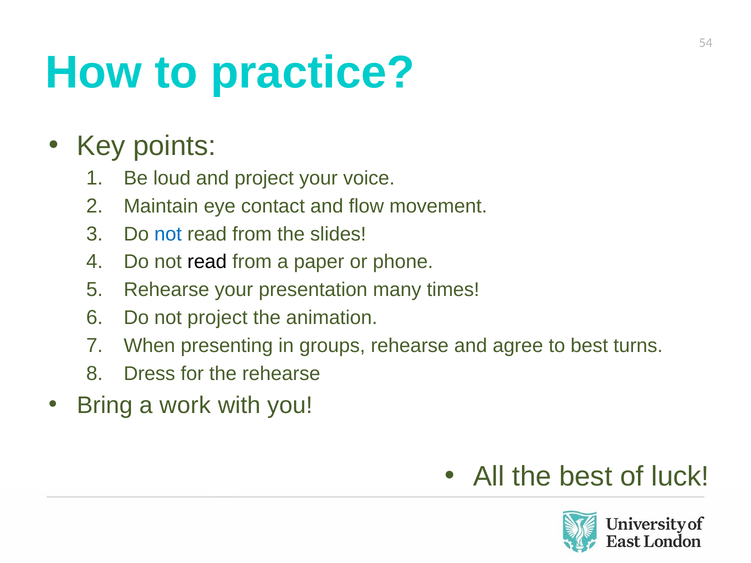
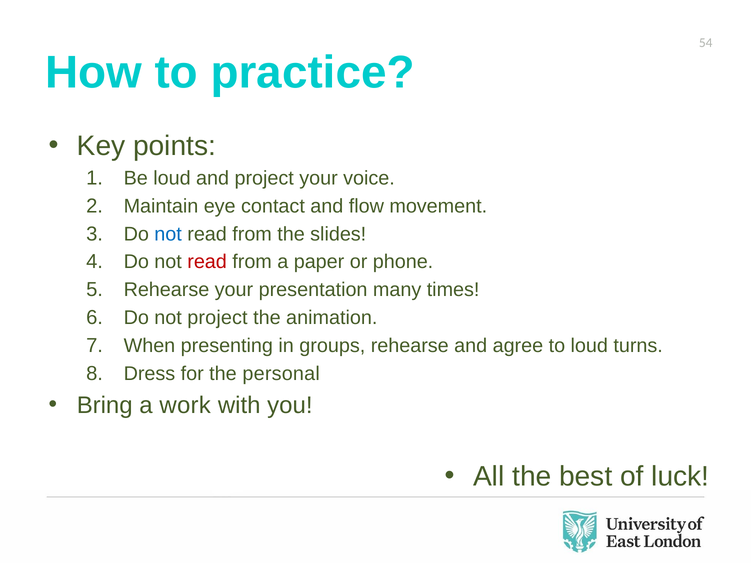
read at (207, 262) colour: black -> red
to best: best -> loud
the rehearse: rehearse -> personal
